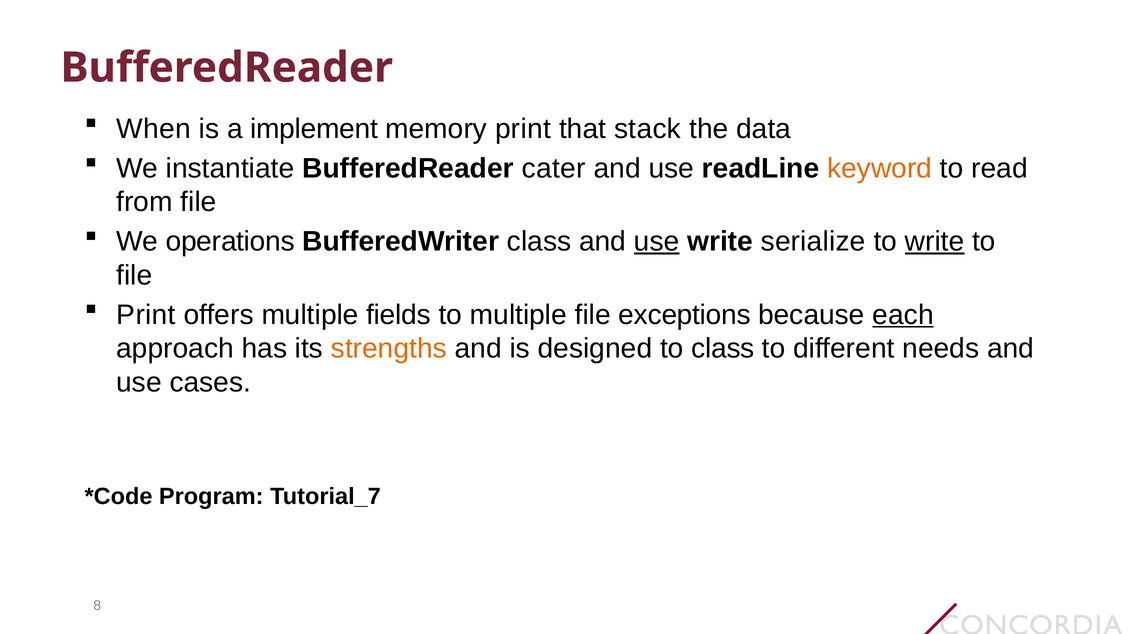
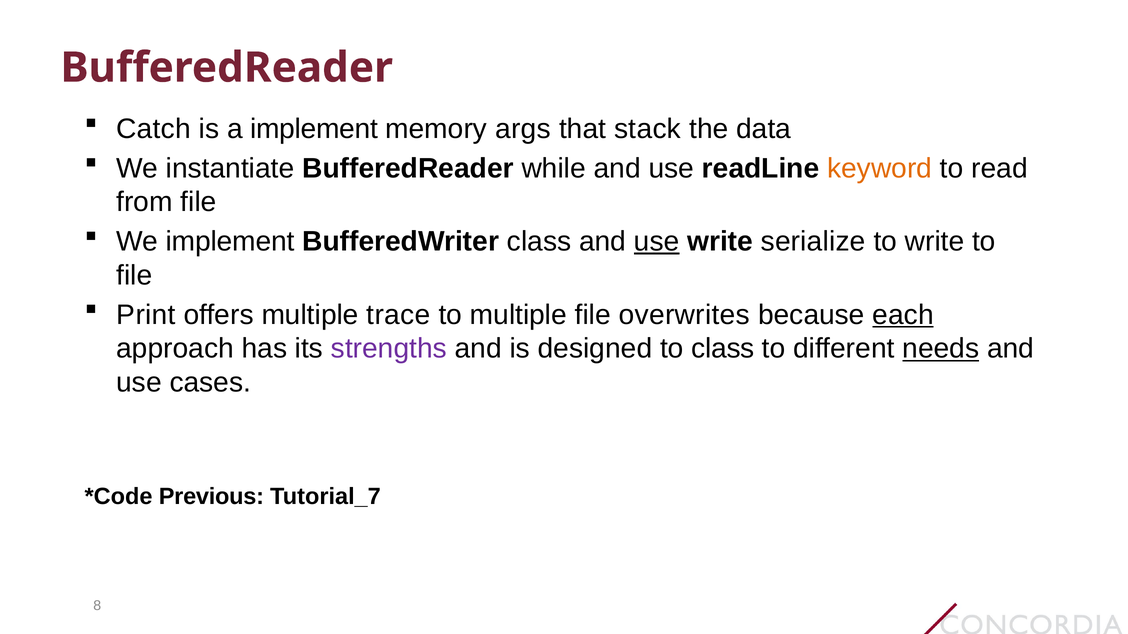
When: When -> Catch
memory print: print -> args
cater: cater -> while
We operations: operations -> implement
write at (935, 242) underline: present -> none
fields: fields -> trace
exceptions: exceptions -> overwrites
strengths colour: orange -> purple
needs underline: none -> present
Program: Program -> Previous
